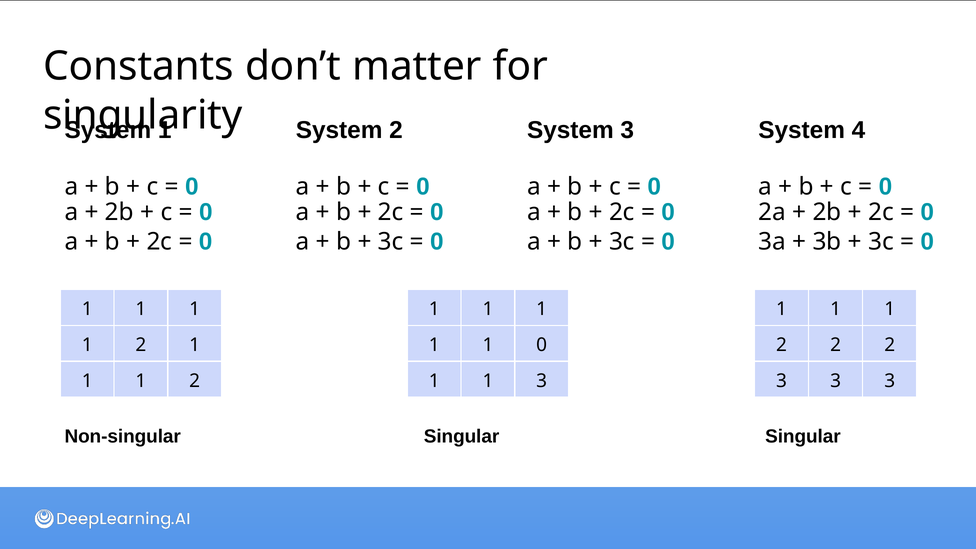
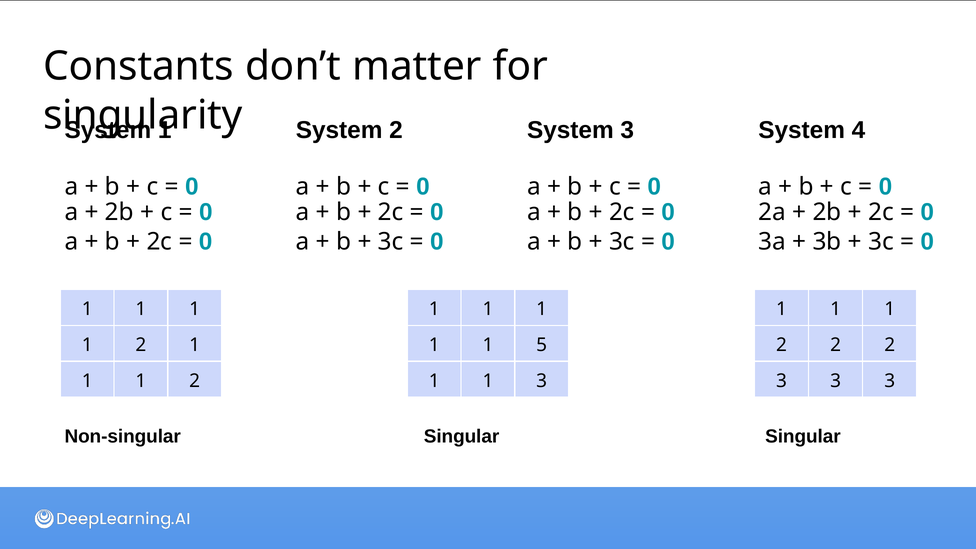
1 0: 0 -> 5
